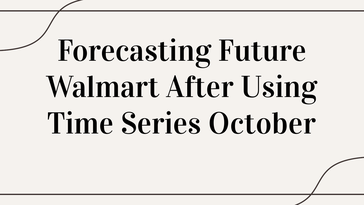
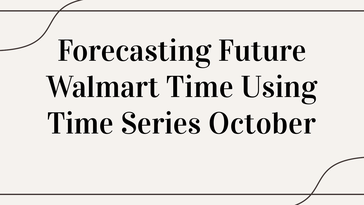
Walmart After: After -> Time
